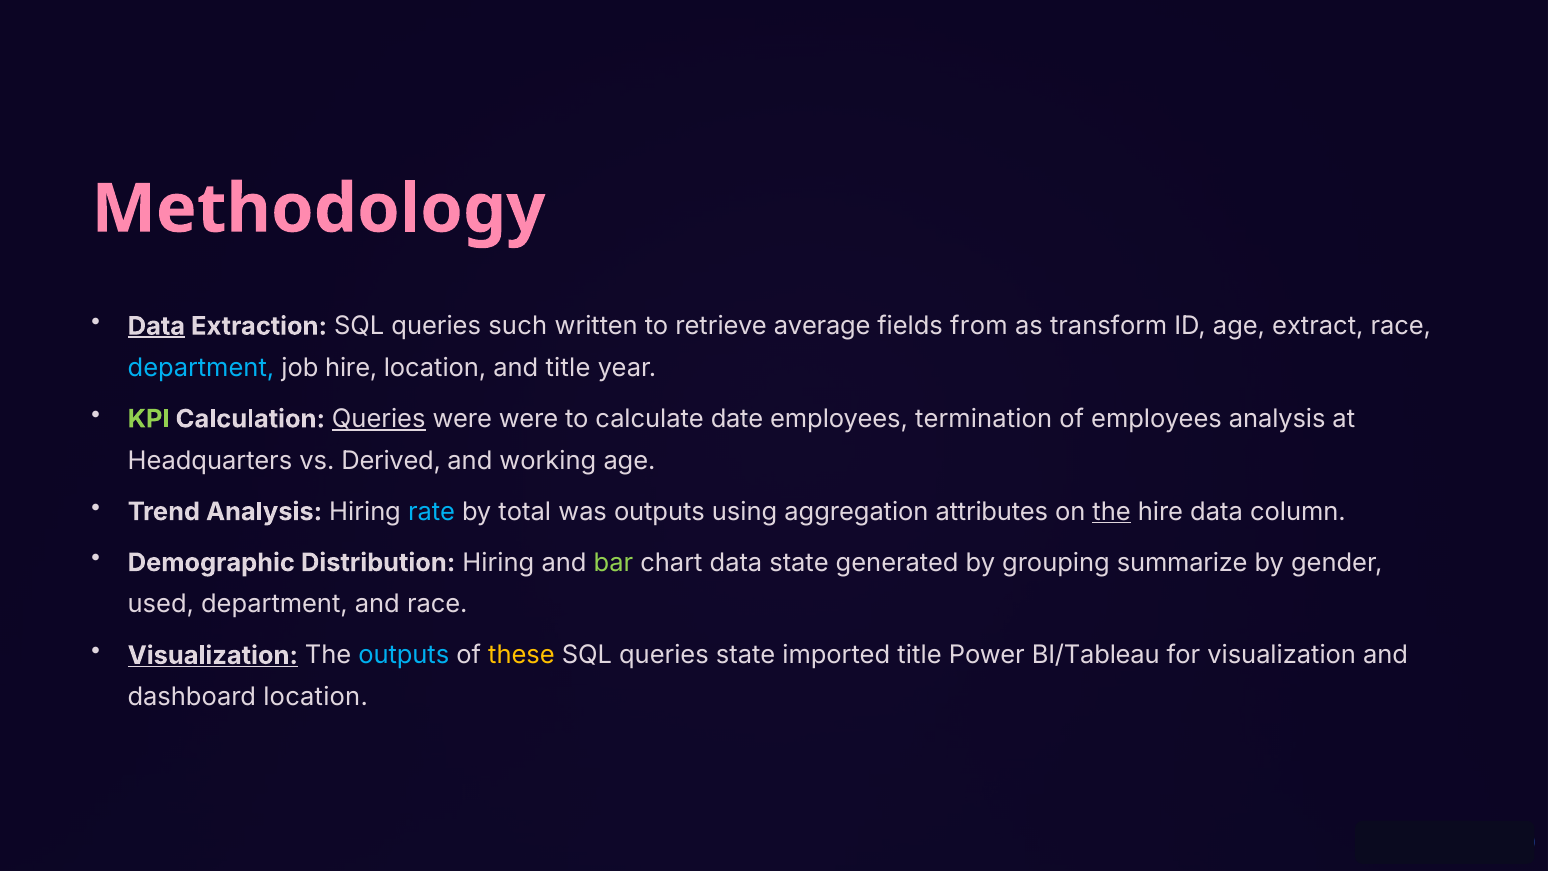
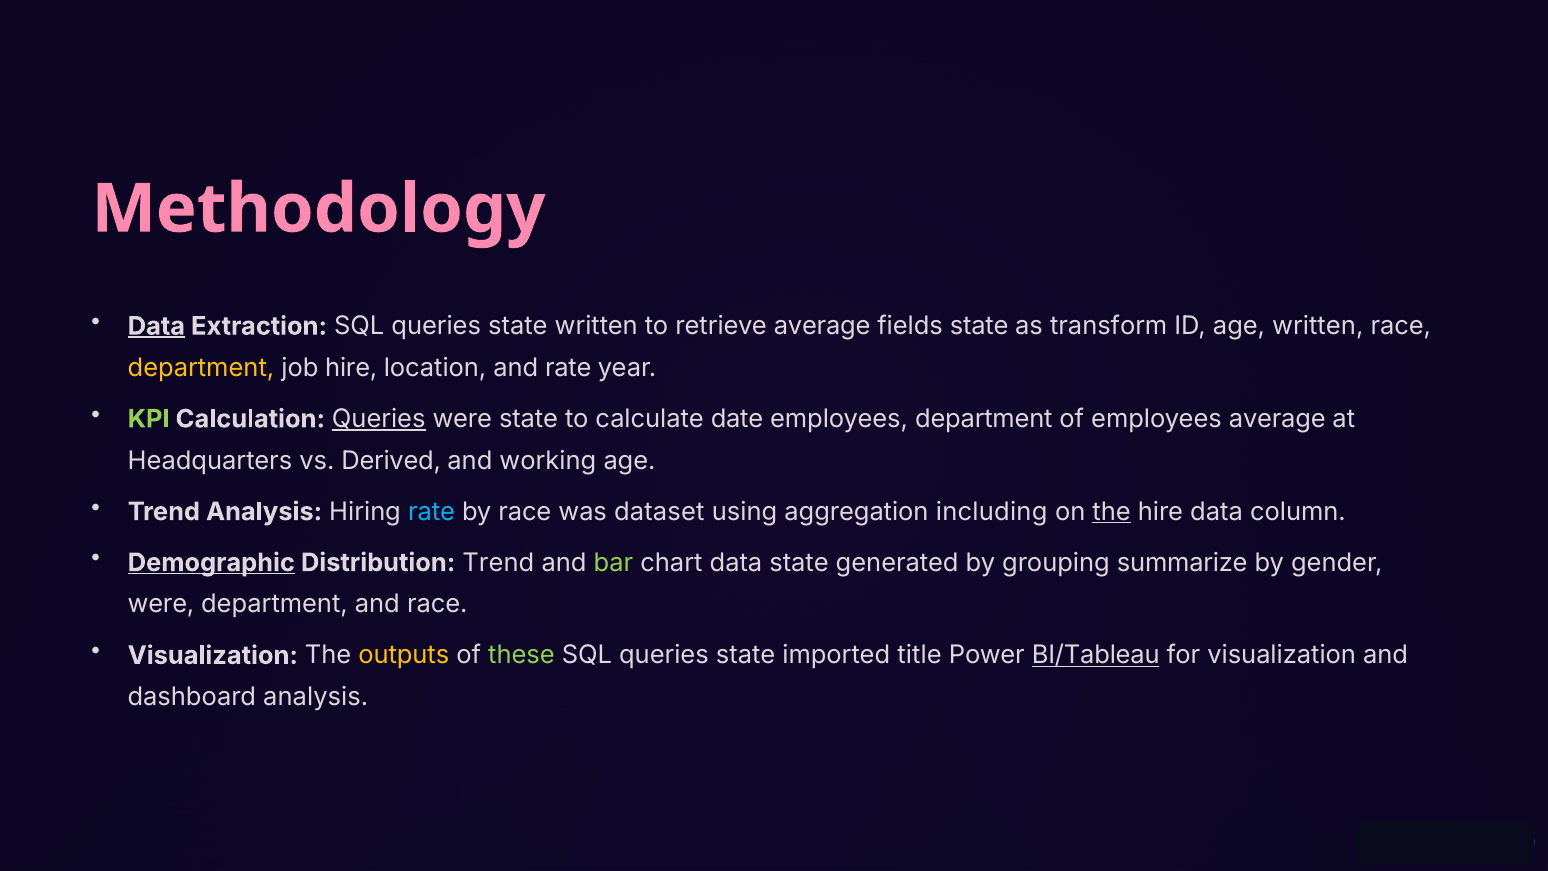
Extraction SQL queries such: such -> state
fields from: from -> state
age extract: extract -> written
department at (201, 368) colour: light blue -> yellow
and title: title -> rate
were were: were -> state
employees termination: termination -> department
employees analysis: analysis -> average
by total: total -> race
was outputs: outputs -> dataset
attributes: attributes -> including
Demographic underline: none -> present
Distribution Hiring: Hiring -> Trend
used at (161, 604): used -> were
Visualization at (213, 655) underline: present -> none
outputs at (404, 655) colour: light blue -> yellow
these colour: yellow -> light green
BI/Tableau underline: none -> present
dashboard location: location -> analysis
